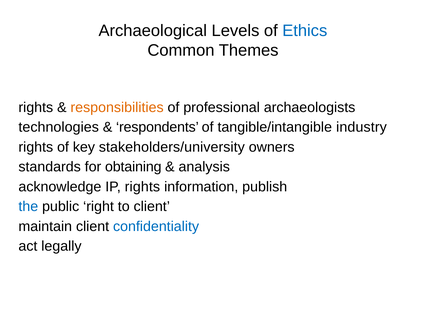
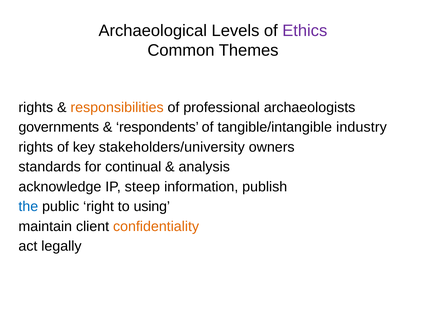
Ethics colour: blue -> purple
technologies: technologies -> governments
obtaining: obtaining -> continual
IP rights: rights -> steep
to client: client -> using
confidentiality colour: blue -> orange
